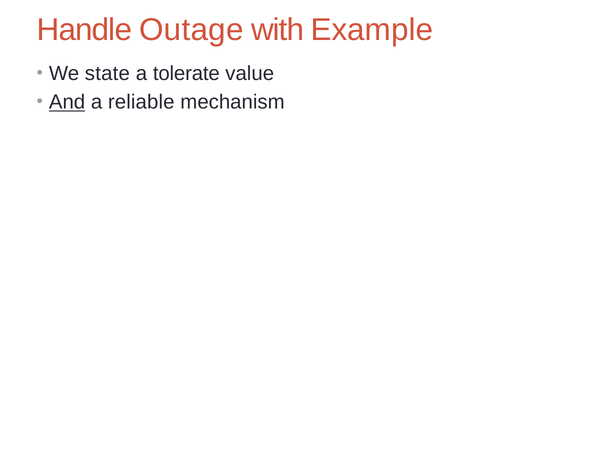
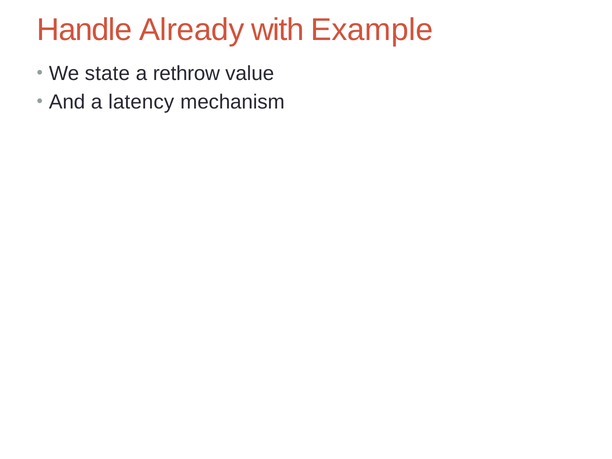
Outage: Outage -> Already
tolerate: tolerate -> rethrow
And underline: present -> none
reliable: reliable -> latency
